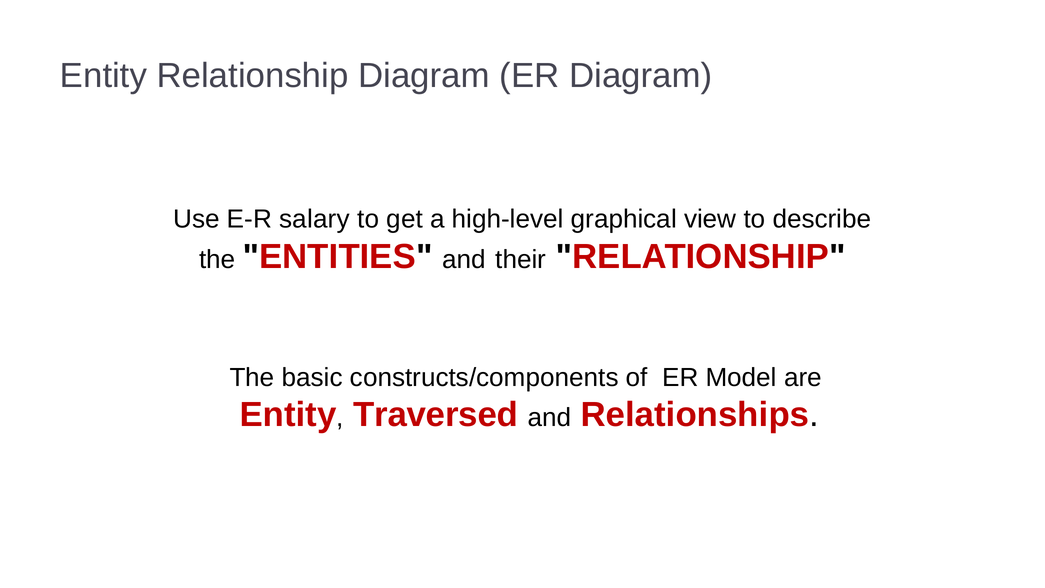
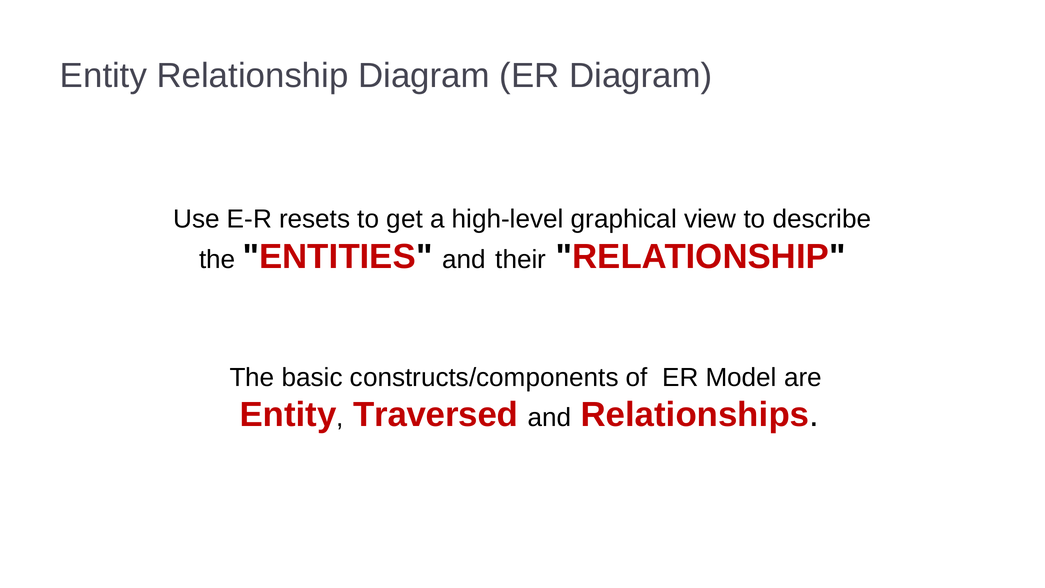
salary: salary -> resets
